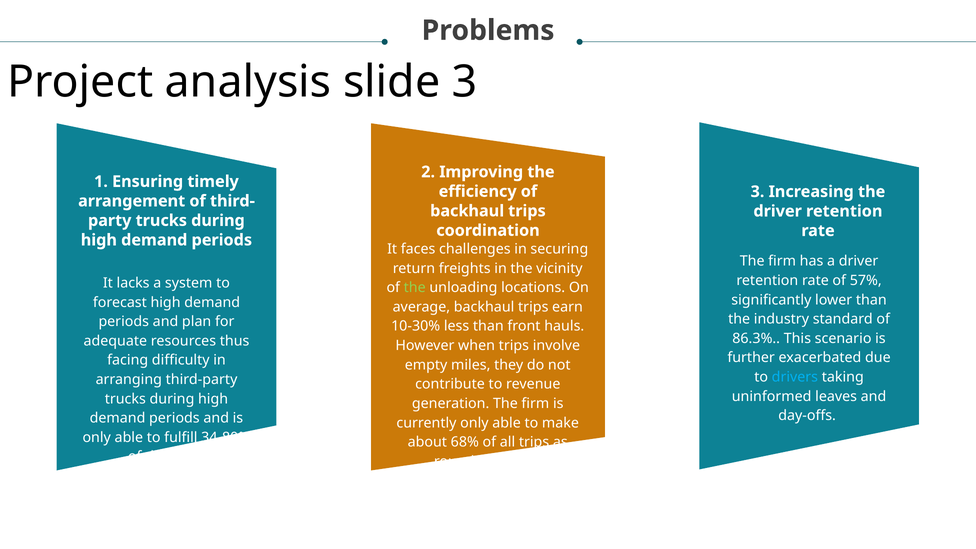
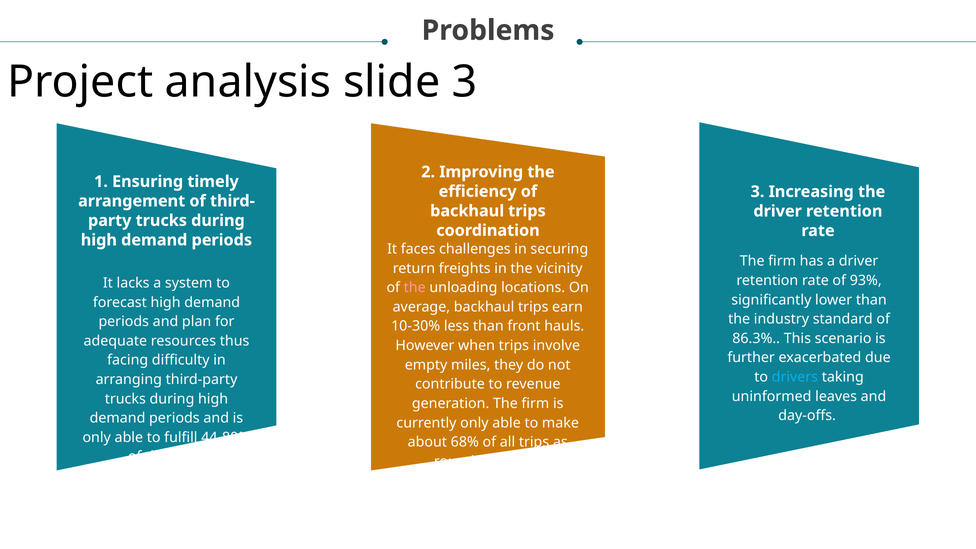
57%: 57% -> 93%
the at (415, 288) colour: light green -> pink
34-80%: 34-80% -> 44-80%
